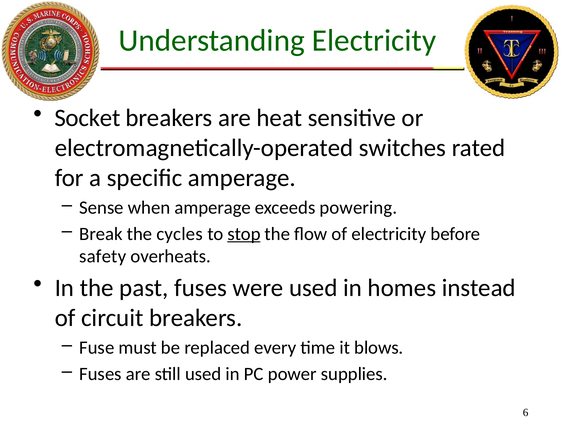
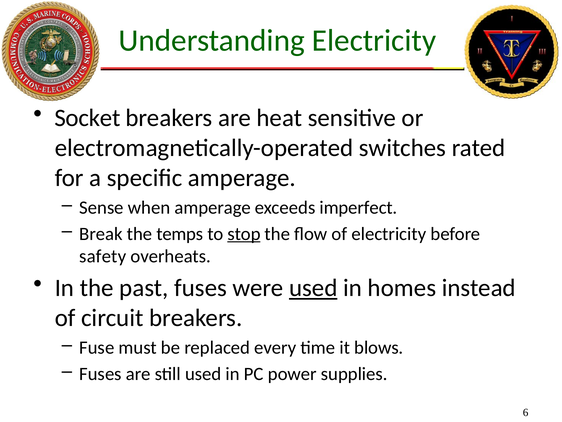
powering: powering -> imperfect
cycles: cycles -> temps
used at (313, 288) underline: none -> present
